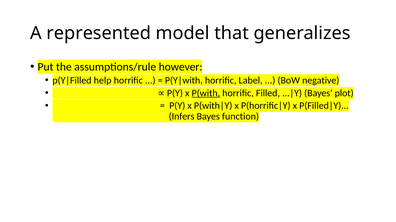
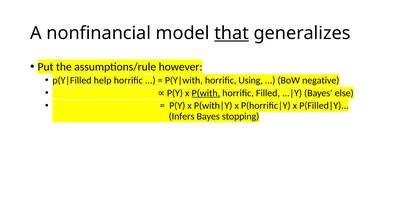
represented: represented -> nonfinancial
that underline: none -> present
Label: Label -> Using
plot: plot -> else
function: function -> stopping
